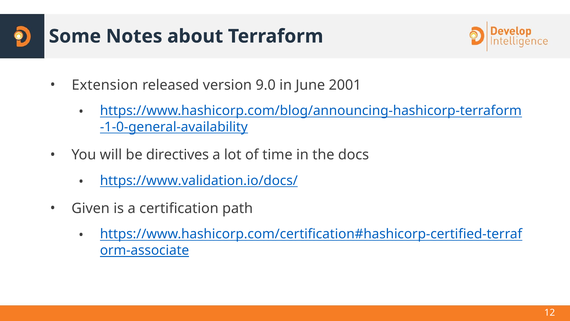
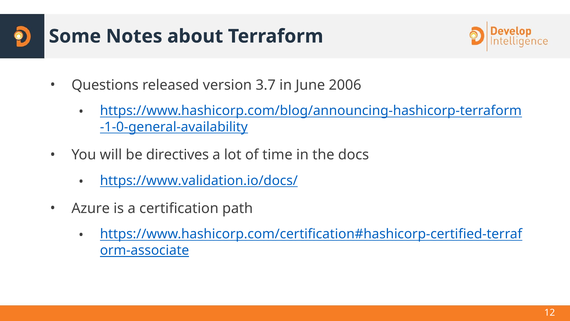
Extension: Extension -> Questions
9.0: 9.0 -> 3.7
2001: 2001 -> 2006
Given: Given -> Azure
